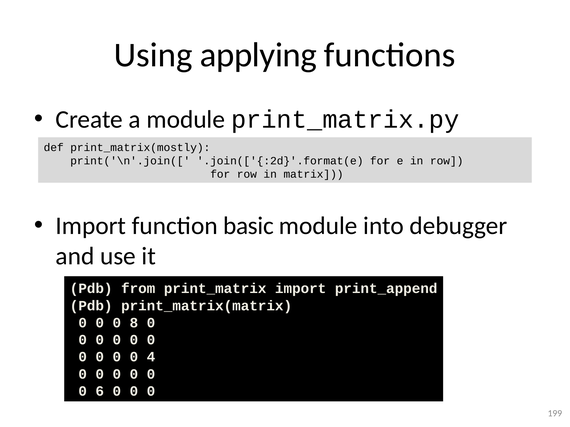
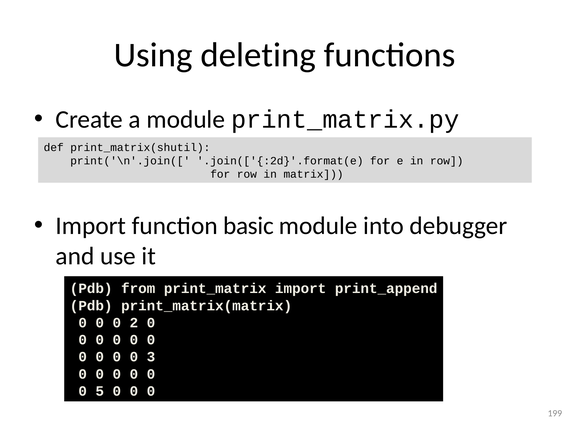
applying: applying -> deleting
print_matrix(mostly: print_matrix(mostly -> print_matrix(shutil
8: 8 -> 2
4: 4 -> 3
6: 6 -> 5
